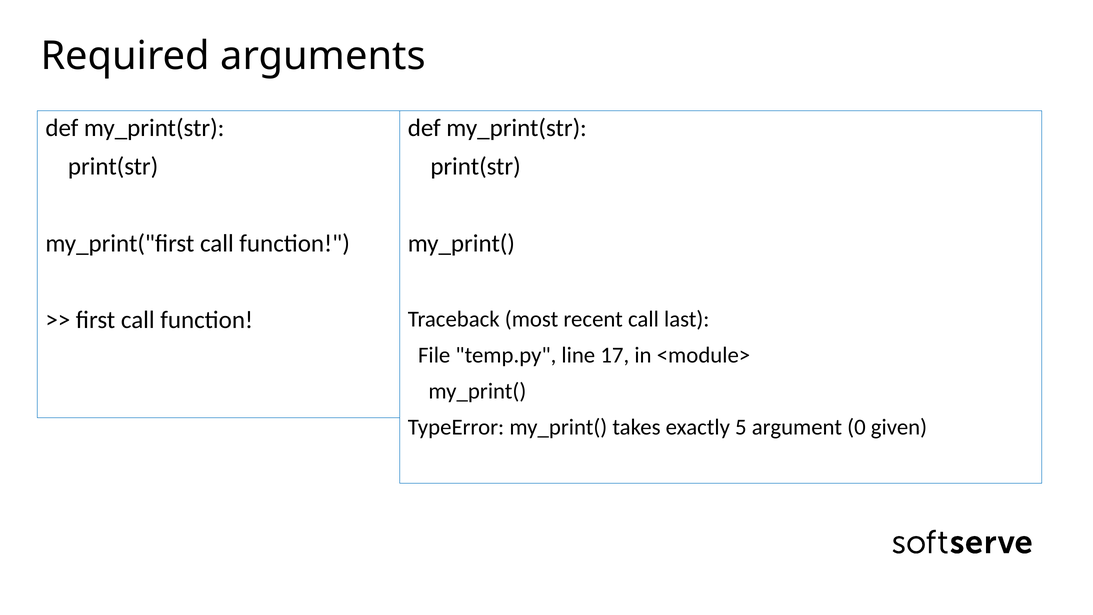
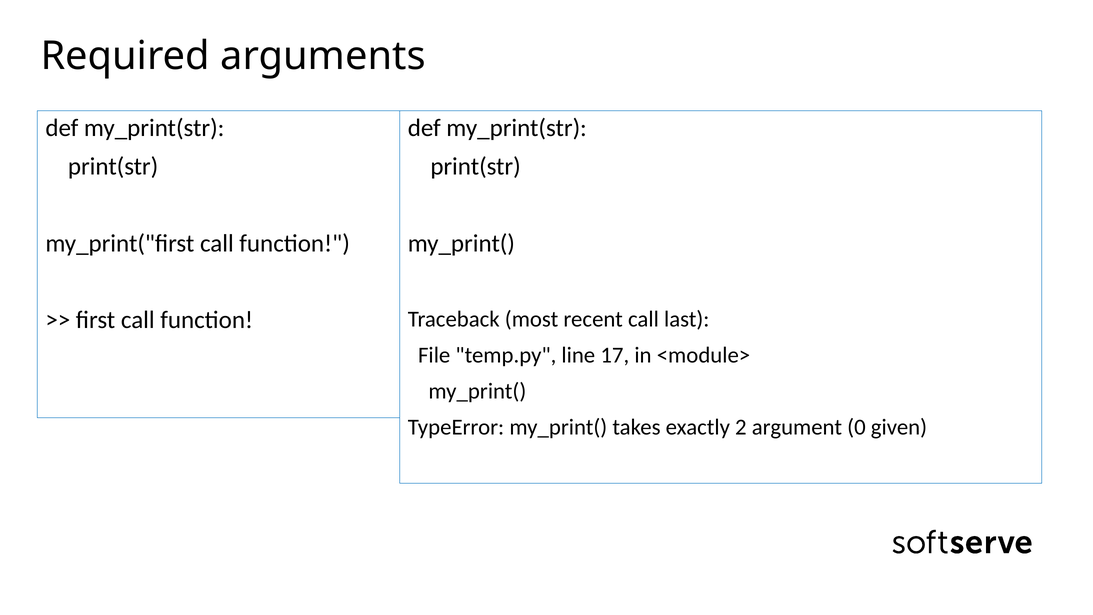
5: 5 -> 2
